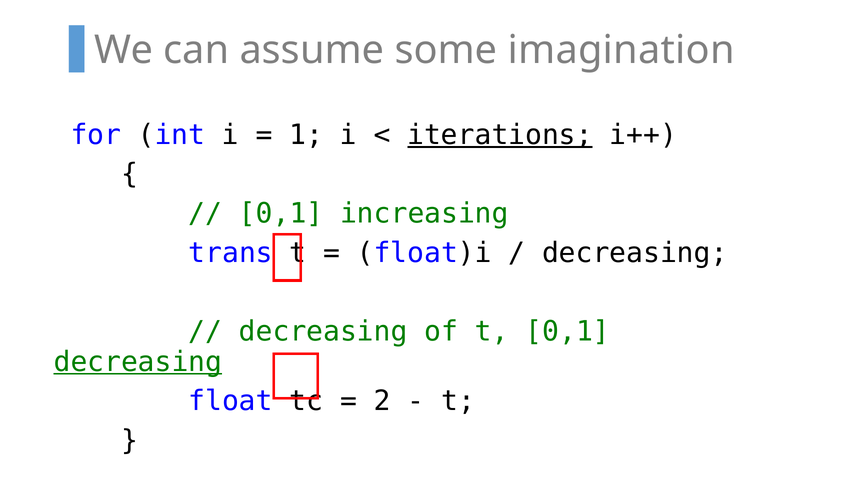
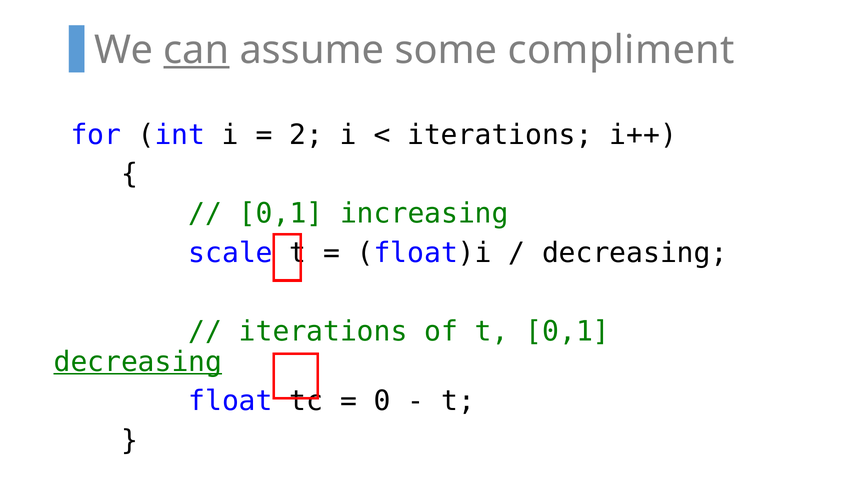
can underline: none -> present
imagination: imagination -> compliment
1: 1 -> 2
iterations at (500, 135) underline: present -> none
trans: trans -> scale
decreasing at (323, 332): decreasing -> iterations
2: 2 -> 0
